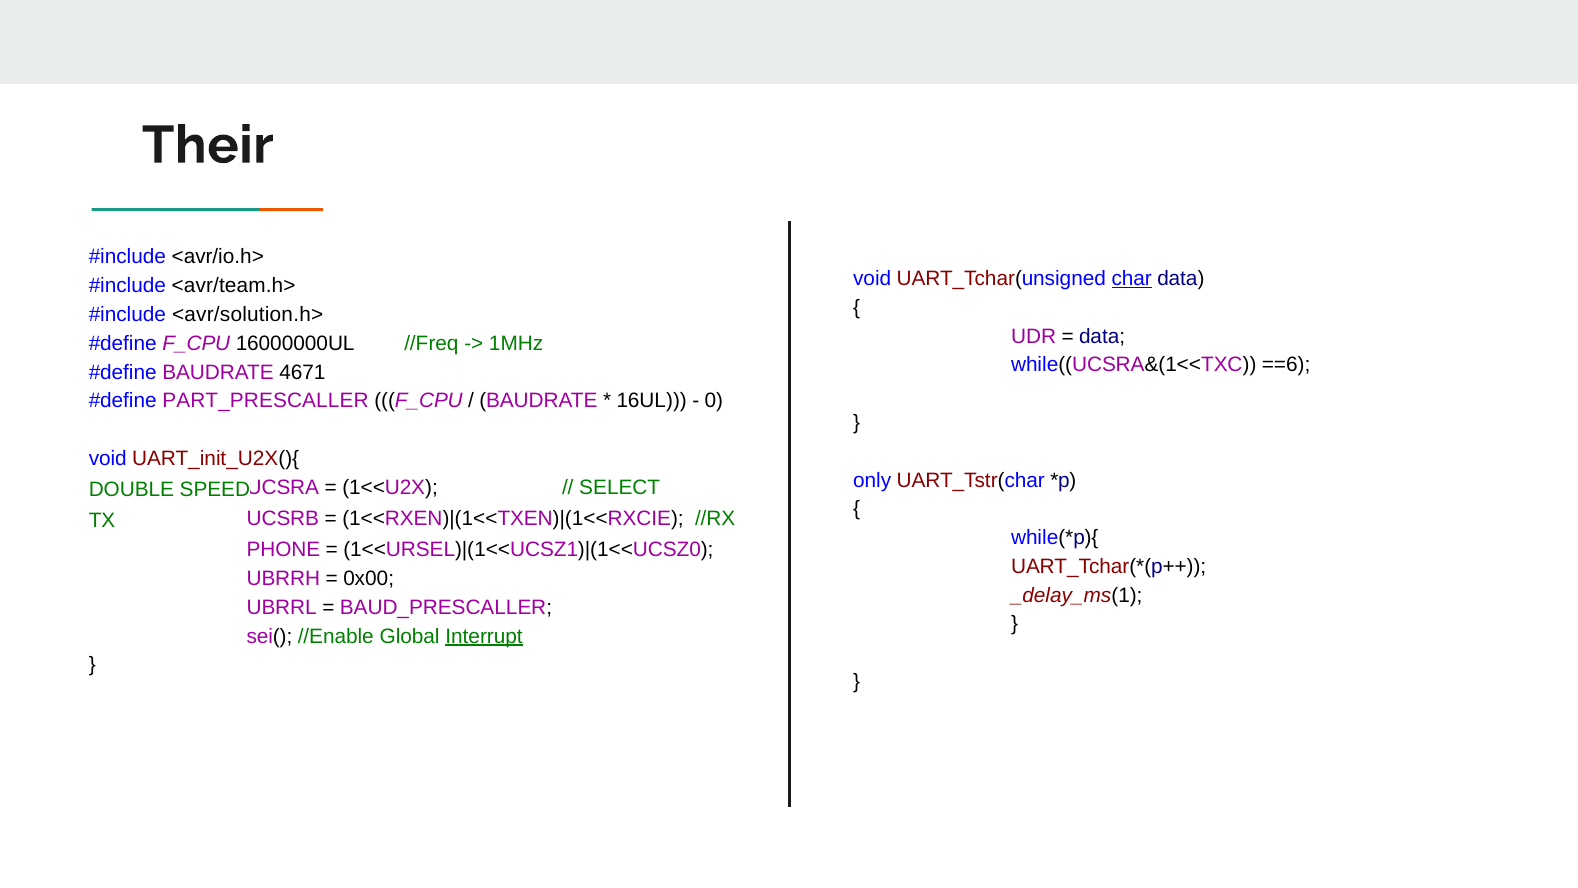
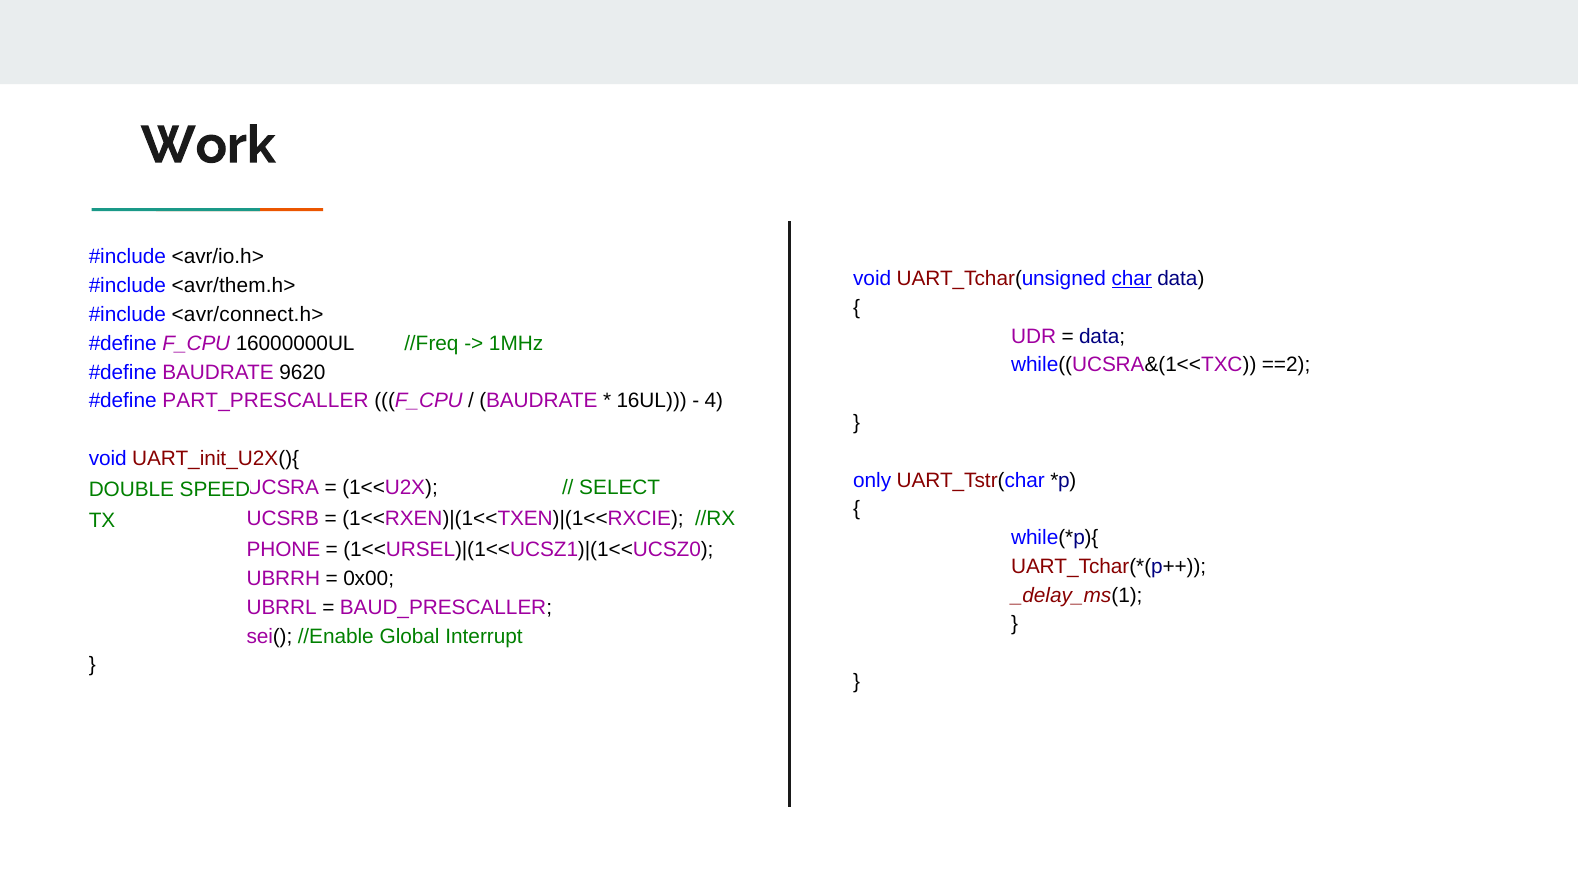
Their: Their -> Work
<avr/team.h>: <avr/team.h> -> <avr/them.h>
<avr/solution.h>: <avr/solution.h> -> <avr/connect.h>
==6: ==6 -> ==2
4671: 4671 -> 9620
0: 0 -> 4
Interrupt underline: present -> none
